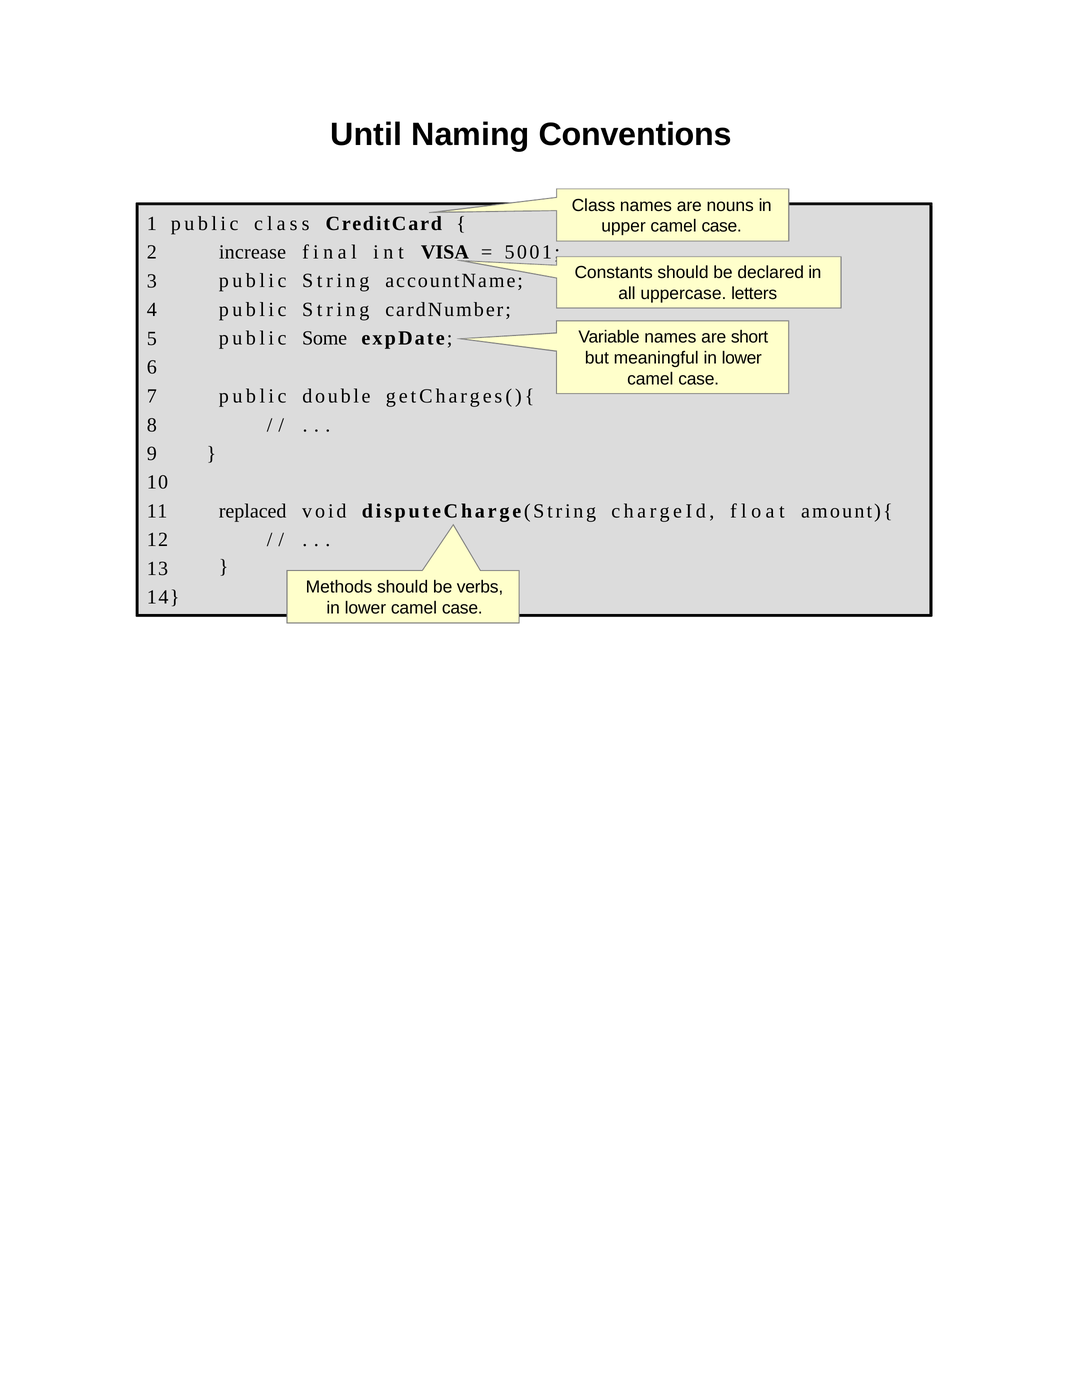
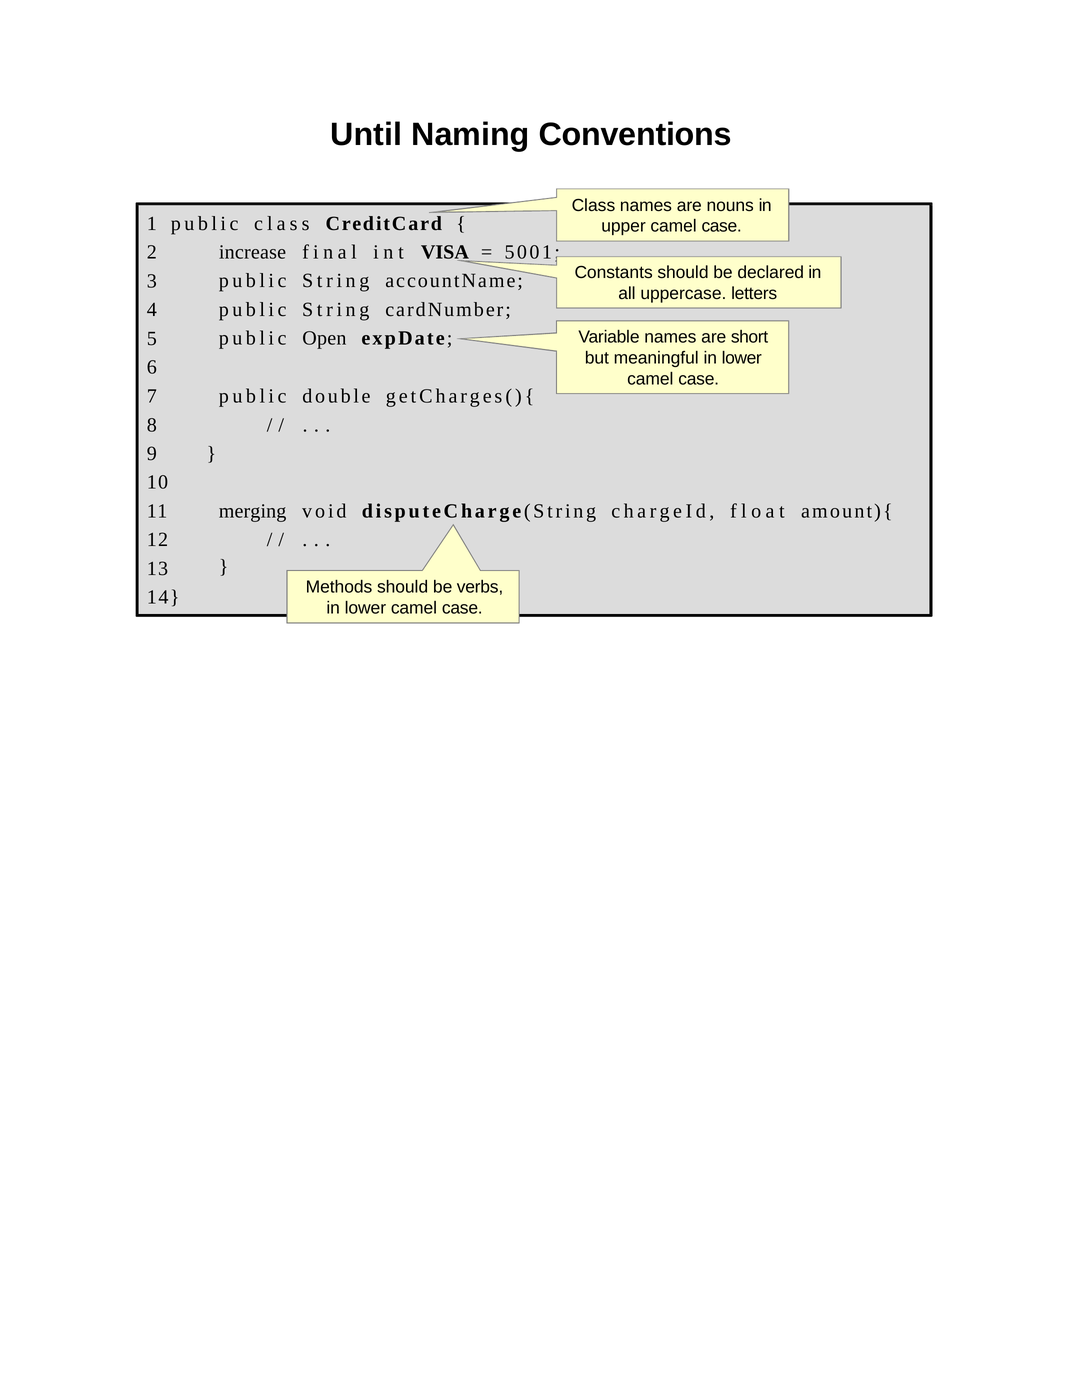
Some: Some -> Open
replaced: replaced -> merging
